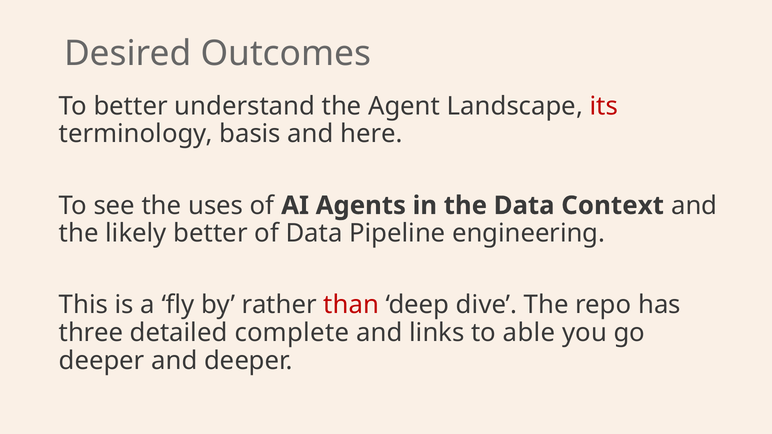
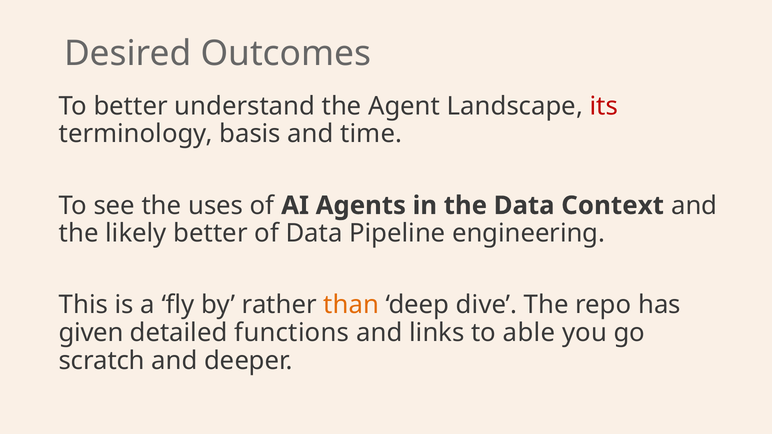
here: here -> time
than colour: red -> orange
three: three -> given
complete: complete -> functions
deeper at (102, 361): deeper -> scratch
